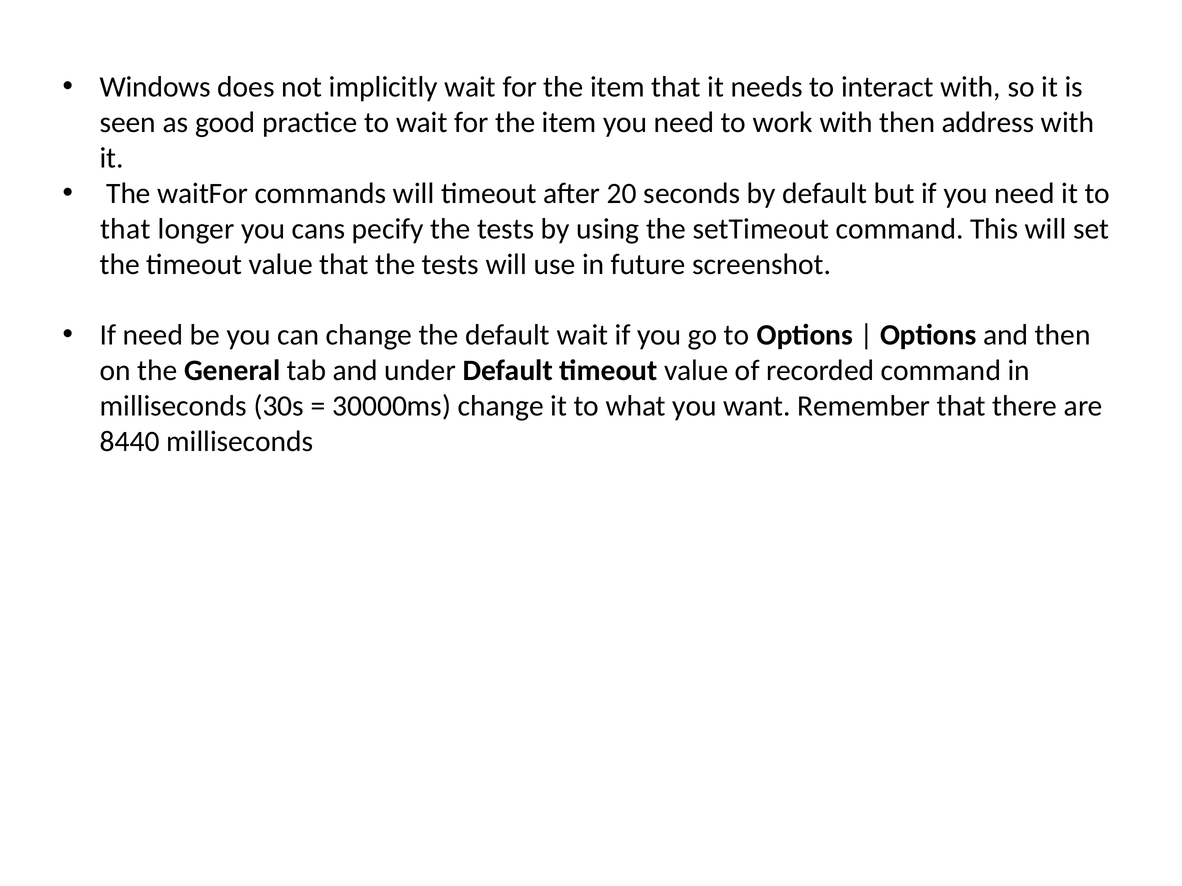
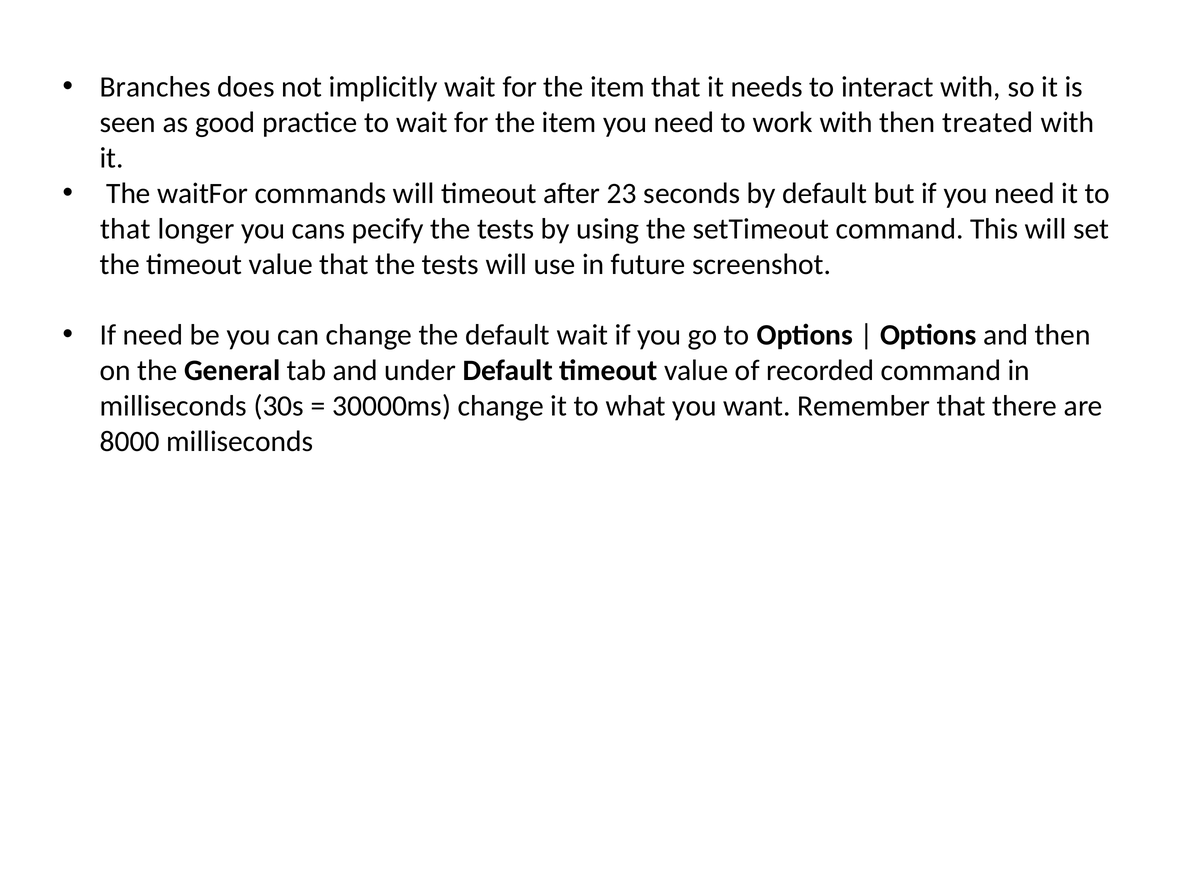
Windows: Windows -> Branches
address: address -> treated
20: 20 -> 23
8440: 8440 -> 8000
